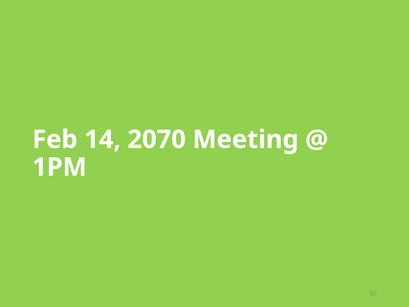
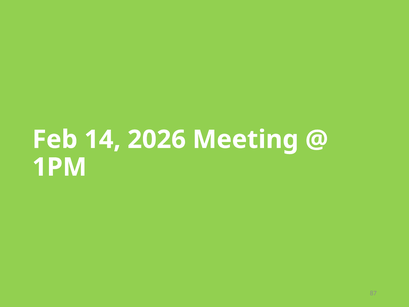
2070: 2070 -> 2026
